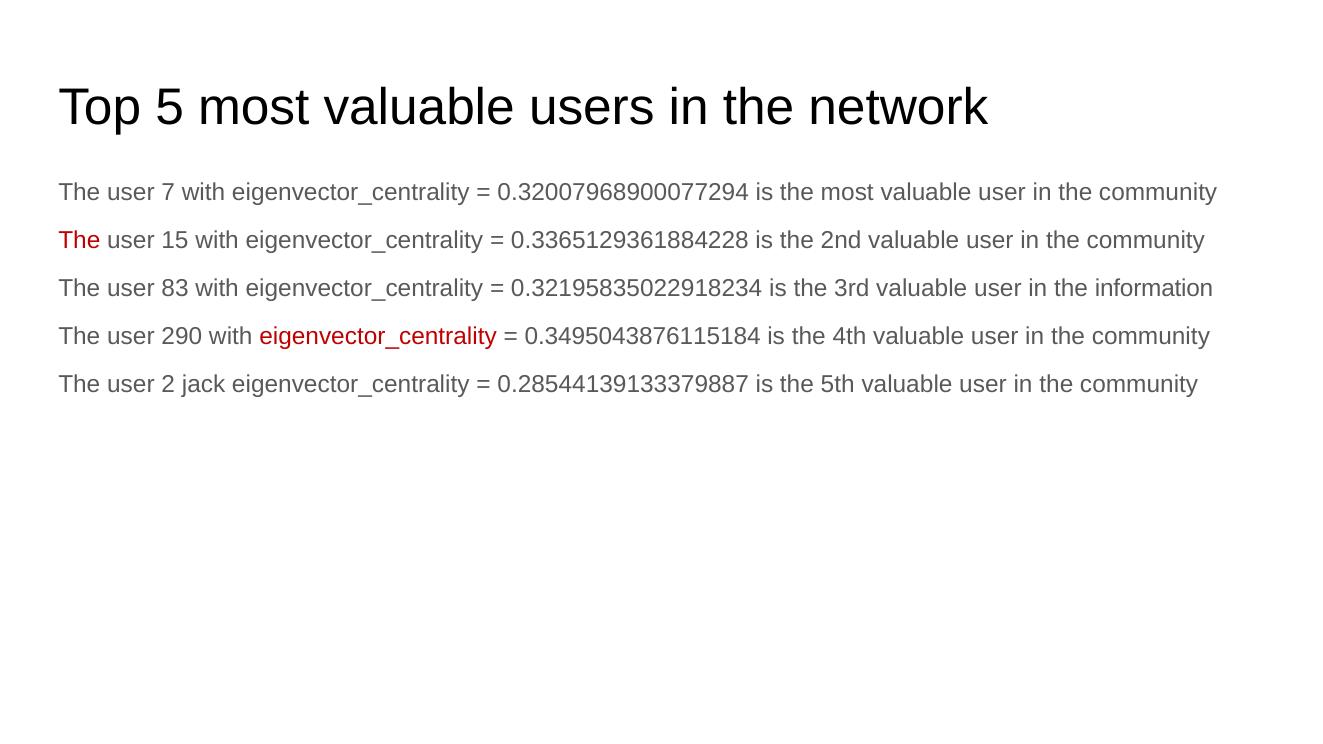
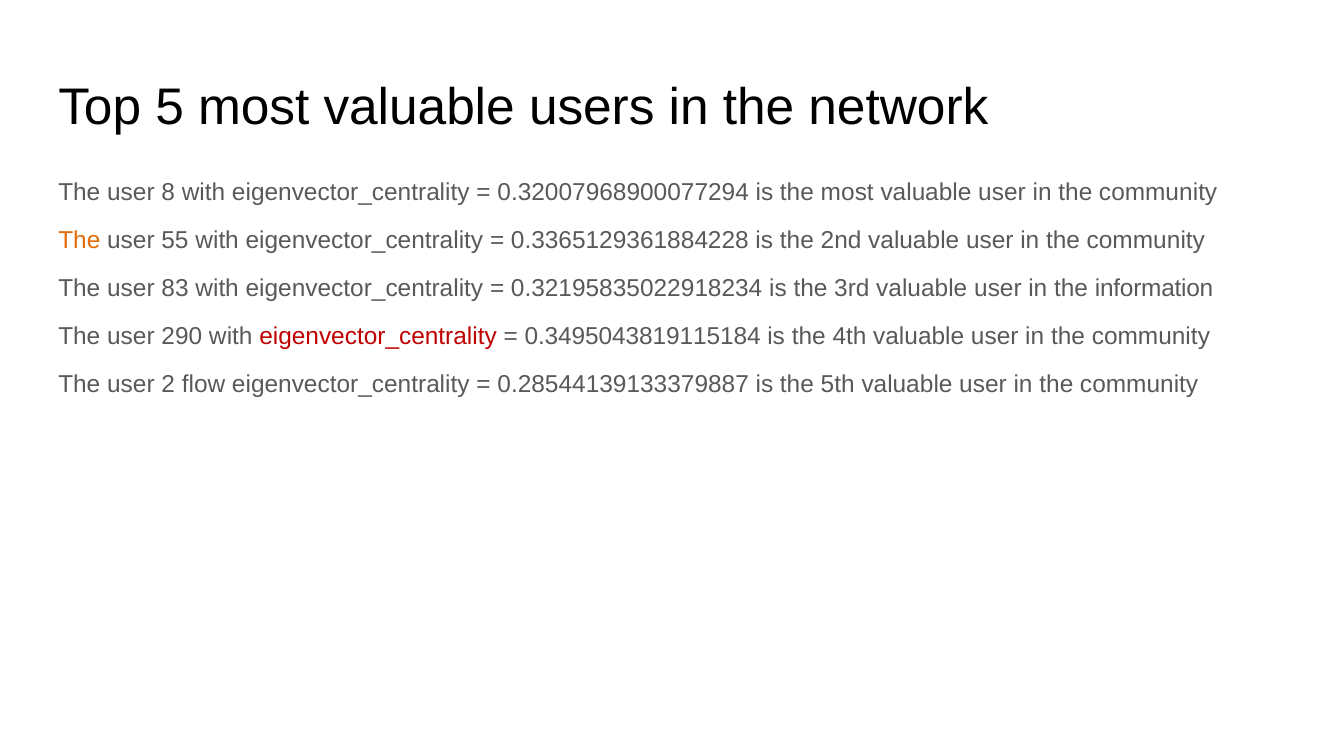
7: 7 -> 8
The at (79, 241) colour: red -> orange
15: 15 -> 55
0.3495043876115184: 0.3495043876115184 -> 0.3495043819115184
jack: jack -> flow
